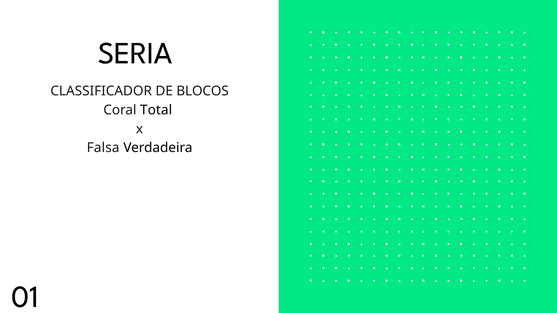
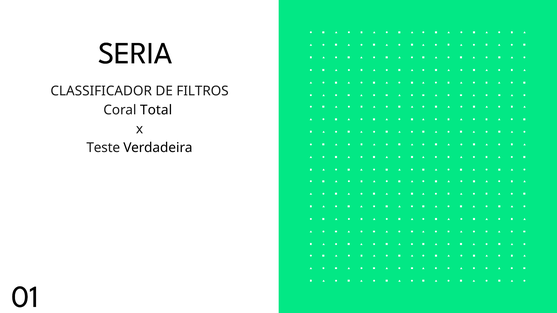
BLOCOS: BLOCOS -> FILTROS
Falsa: Falsa -> Teste
